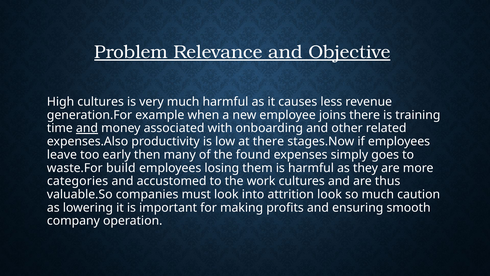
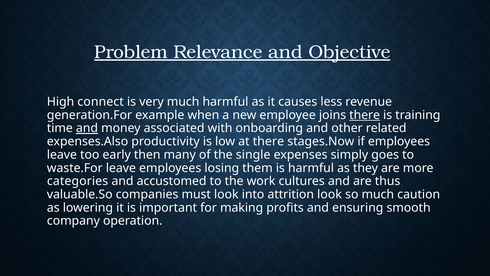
High cultures: cultures -> connect
there at (365, 115) underline: none -> present
found: found -> single
waste.For build: build -> leave
